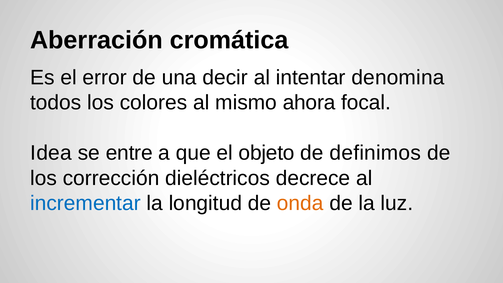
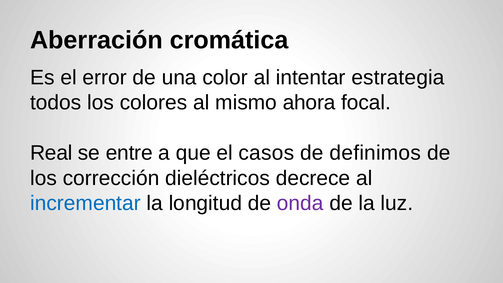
decir: decir -> color
denomina: denomina -> estrategia
Idea: Idea -> Real
objeto: objeto -> casos
onda colour: orange -> purple
